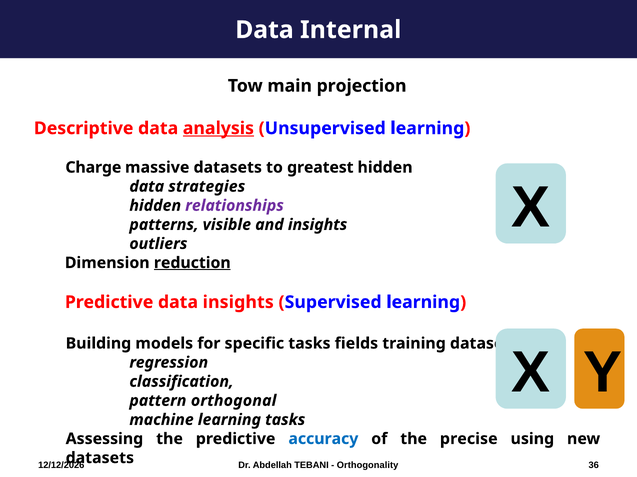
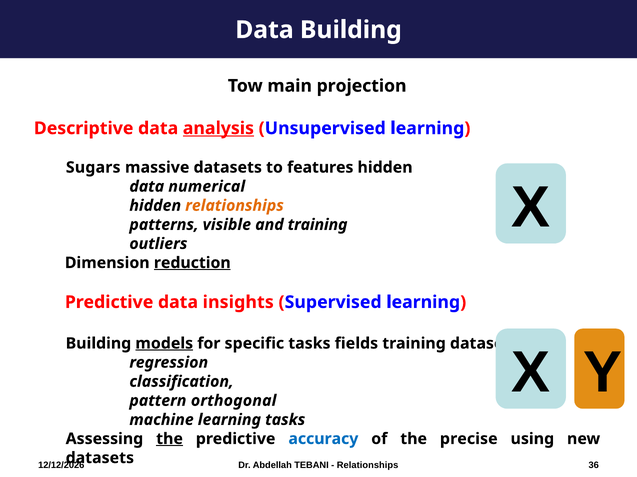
Data Internal: Internal -> Building
Charge: Charge -> Sugars
greatest: greatest -> features
strategies: strategies -> numerical
relationships at (234, 206) colour: purple -> orange
and insights: insights -> training
models underline: none -> present
the at (170, 439) underline: none -> present
Orthogonality at (368, 466): Orthogonality -> Relationships
